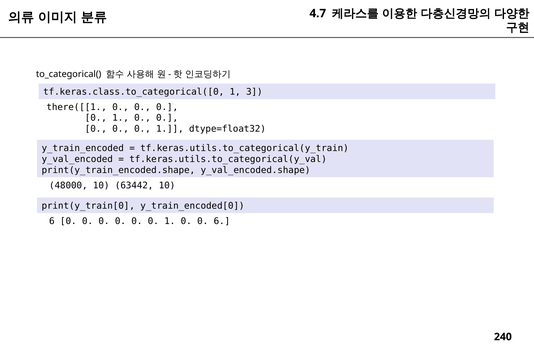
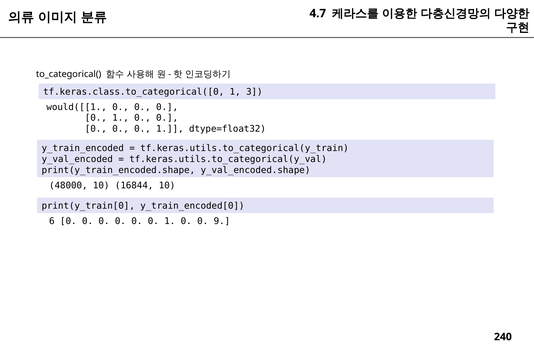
there([[1: there([[1 -> would([[1
63442: 63442 -> 16844
0 6: 6 -> 9
